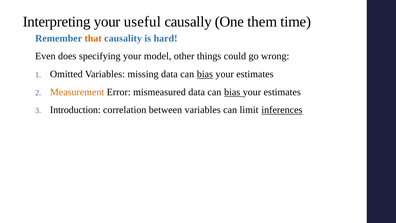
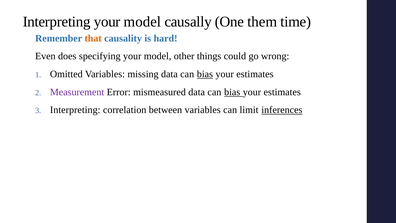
Interpreting your useful: useful -> model
Measurement colour: orange -> purple
Introduction at (75, 110): Introduction -> Interpreting
